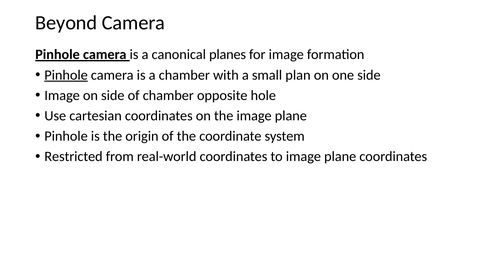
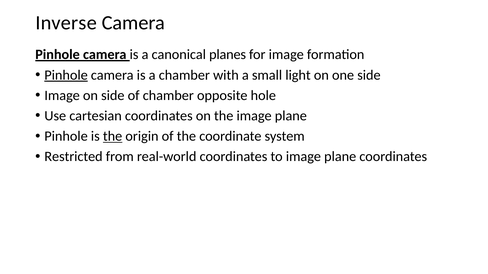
Beyond: Beyond -> Inverse
plan: plan -> light
the at (113, 136) underline: none -> present
